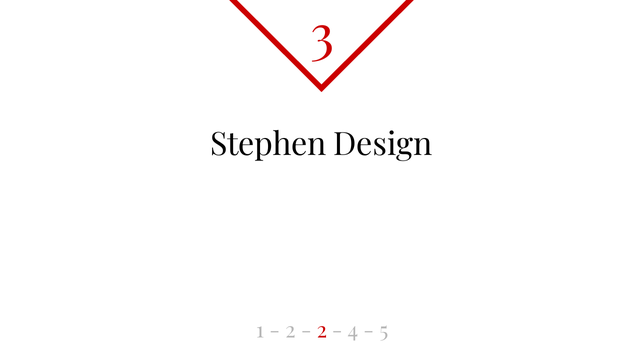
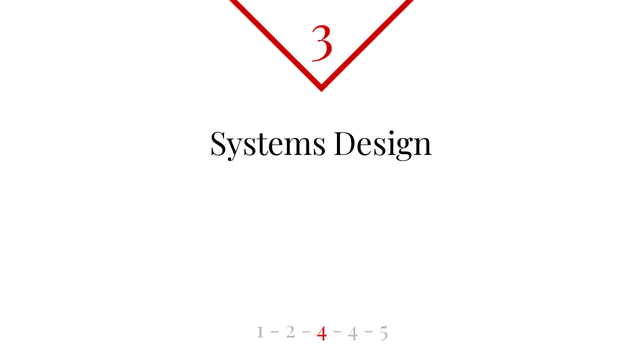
Stephen: Stephen -> Systems
2 at (322, 330): 2 -> 4
